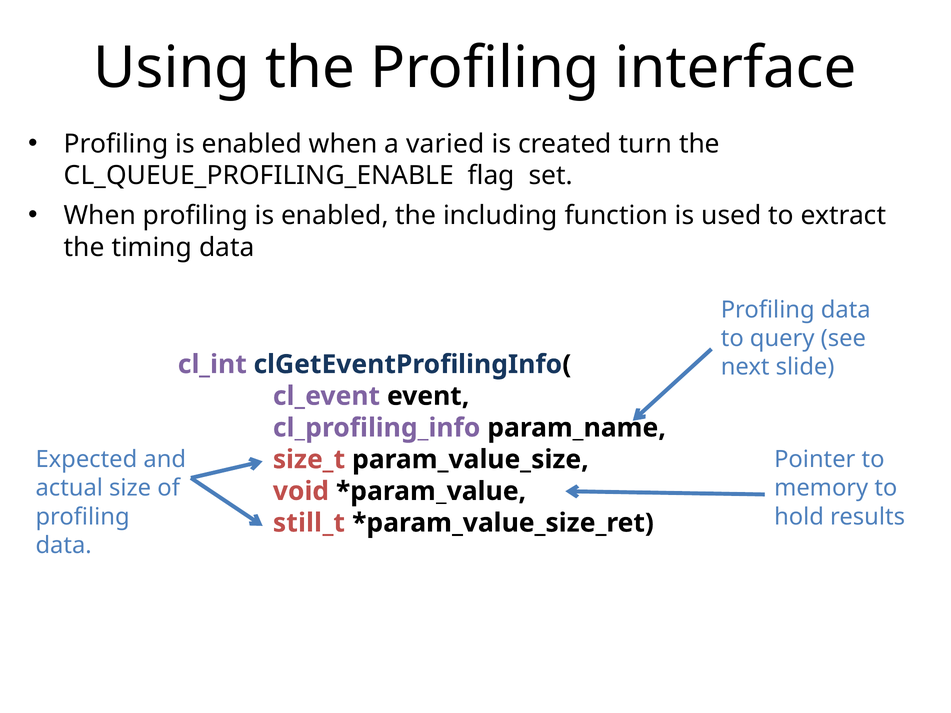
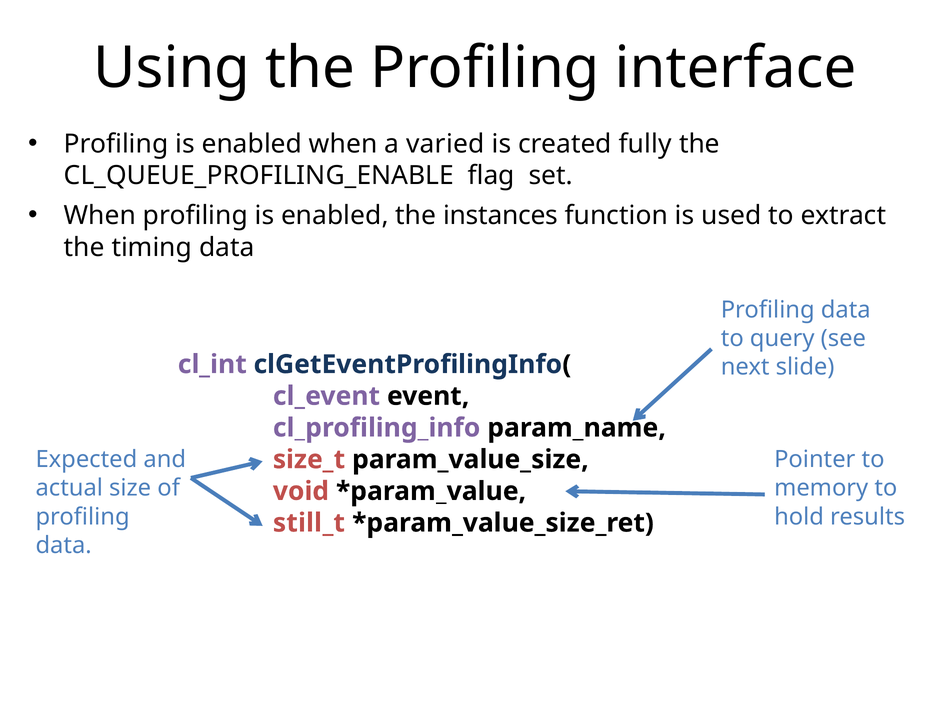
turn: turn -> fully
including: including -> instances
